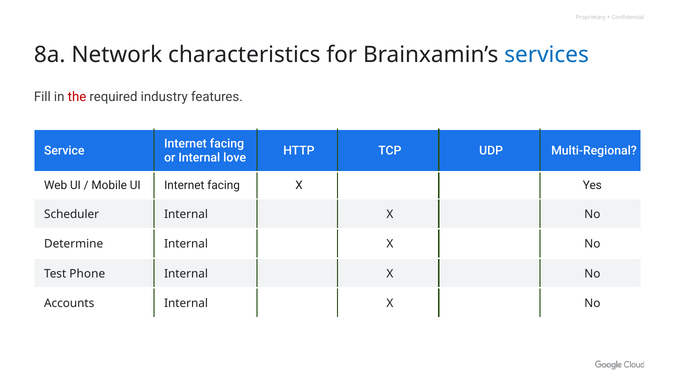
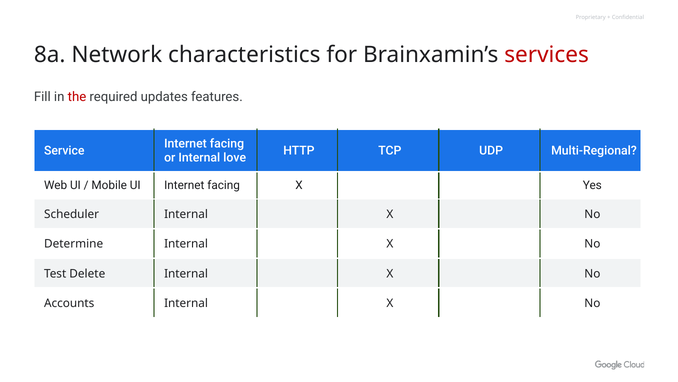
services colour: blue -> red
industry: industry -> updates
Phone: Phone -> Delete
